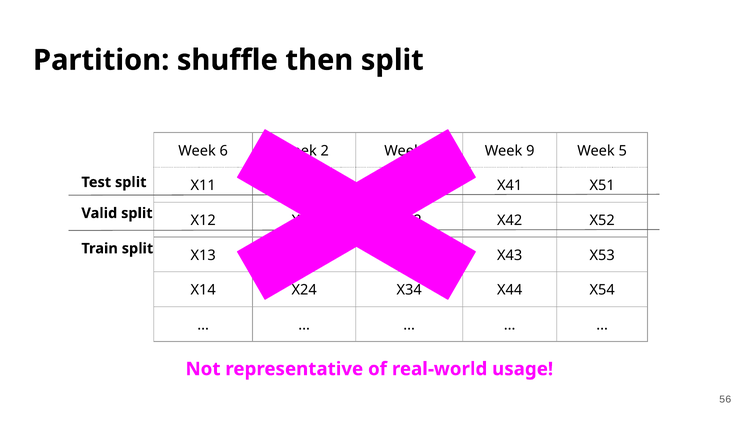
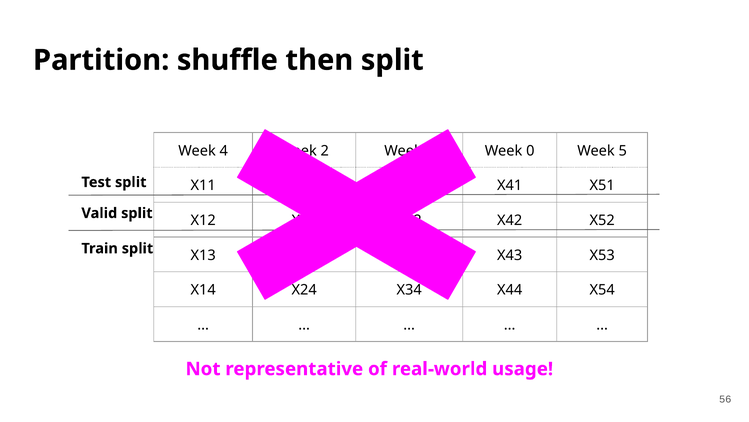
6: 6 -> 4
9: 9 -> 0
